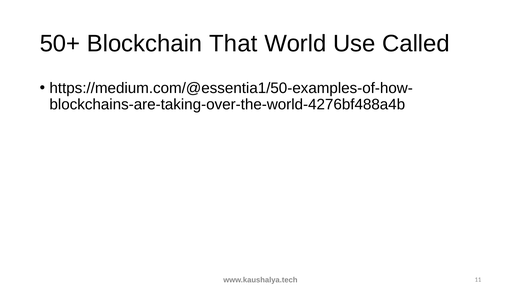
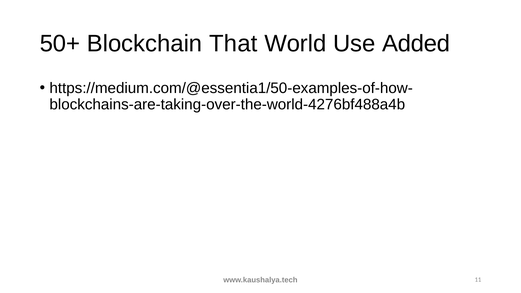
Called: Called -> Added
